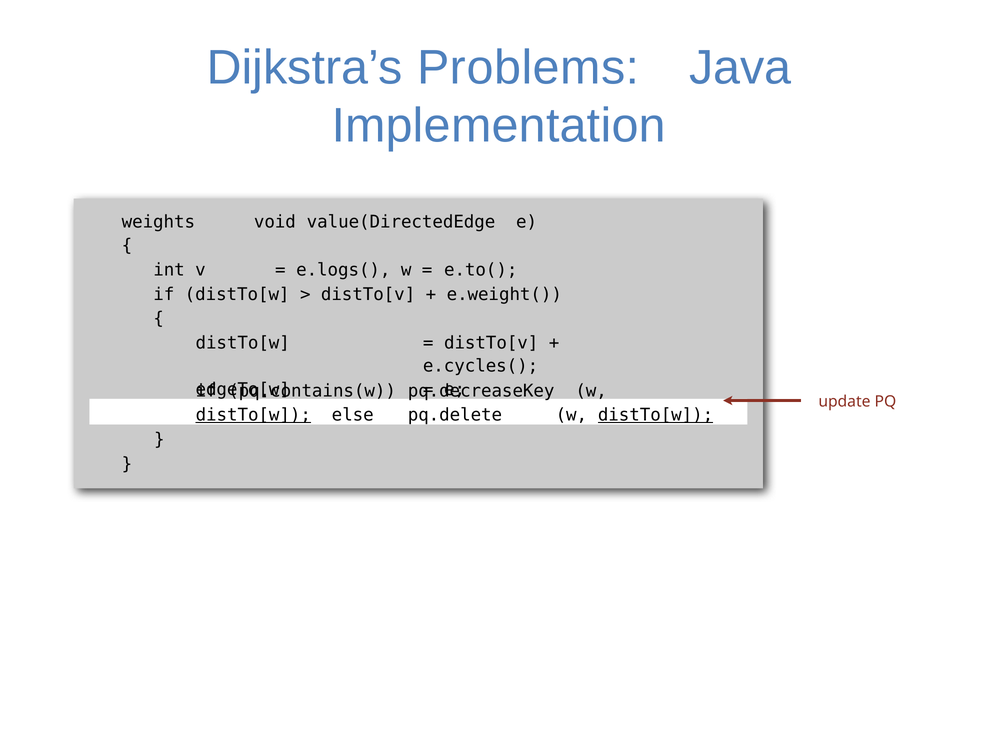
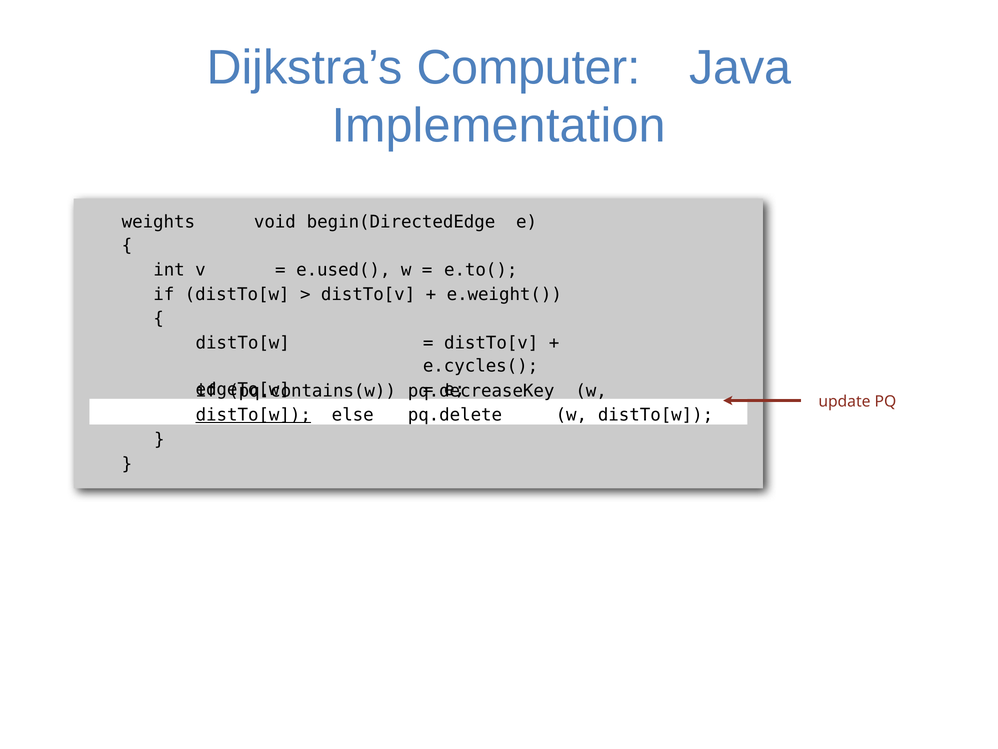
Problems: Problems -> Computer
value(DirectedEdge: value(DirectedEdge -> begin(DirectedEdge
e.logs(: e.logs( -> e.used(
distTo[w at (656, 415) underline: present -> none
